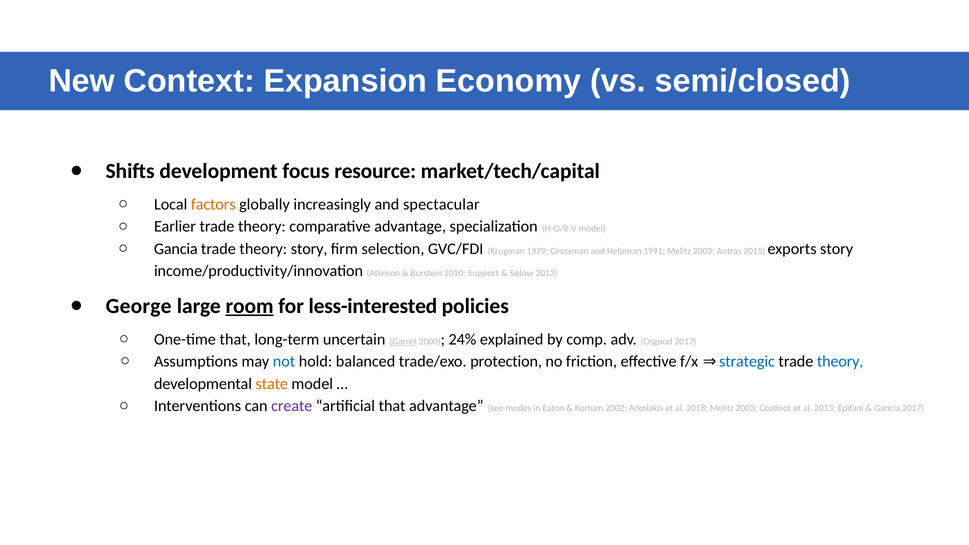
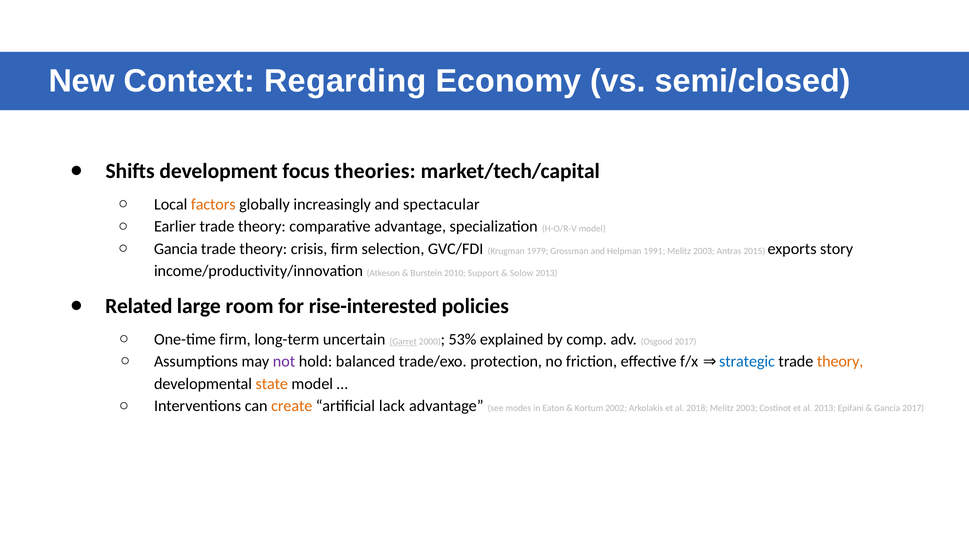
Expansion: Expansion -> Regarding
resource: resource -> theories
theory story: story -> crisis
George: George -> Related
room underline: present -> none
less-interested: less-interested -> rise-interested
One-time that: that -> firm
24%: 24% -> 53%
not colour: blue -> purple
theory at (840, 362) colour: blue -> orange
create colour: purple -> orange
artificial that: that -> lack
